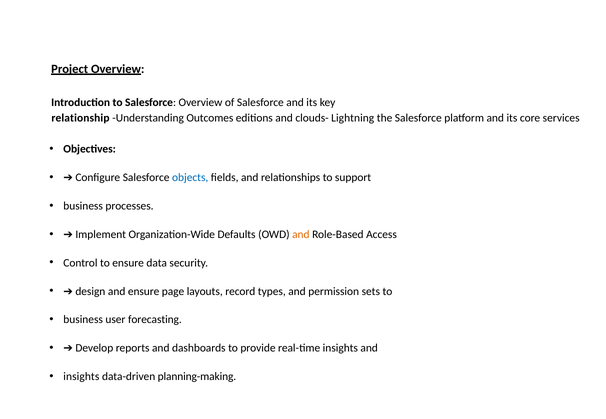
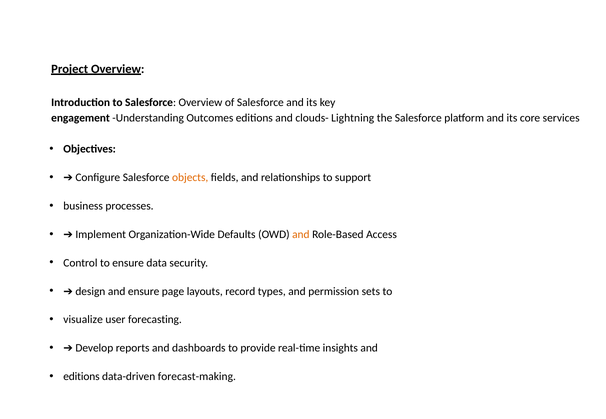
relationship: relationship -> engagement
objects colour: blue -> orange
business at (83, 320): business -> visualize
insights at (81, 377): insights -> editions
planning-making: planning-making -> forecast-making
